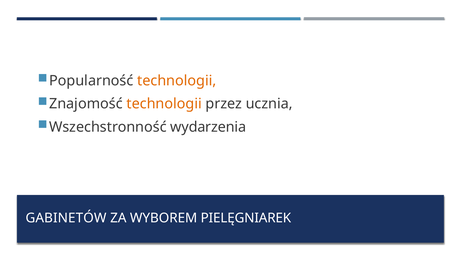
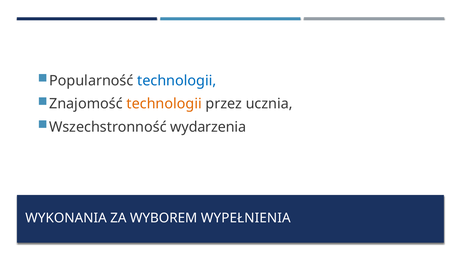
technologii at (177, 81) colour: orange -> blue
GABINETÓW: GABINETÓW -> WYKONANIA
PIELĘGNIAREK: PIELĘGNIAREK -> WYPEŁNIENIA
